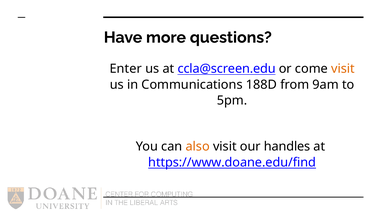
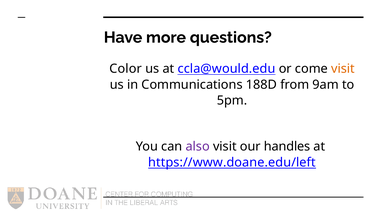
Enter: Enter -> Color
ccla@screen.edu: ccla@screen.edu -> ccla@would.edu
also colour: orange -> purple
https://www.doane.edu/find: https://www.doane.edu/find -> https://www.doane.edu/left
